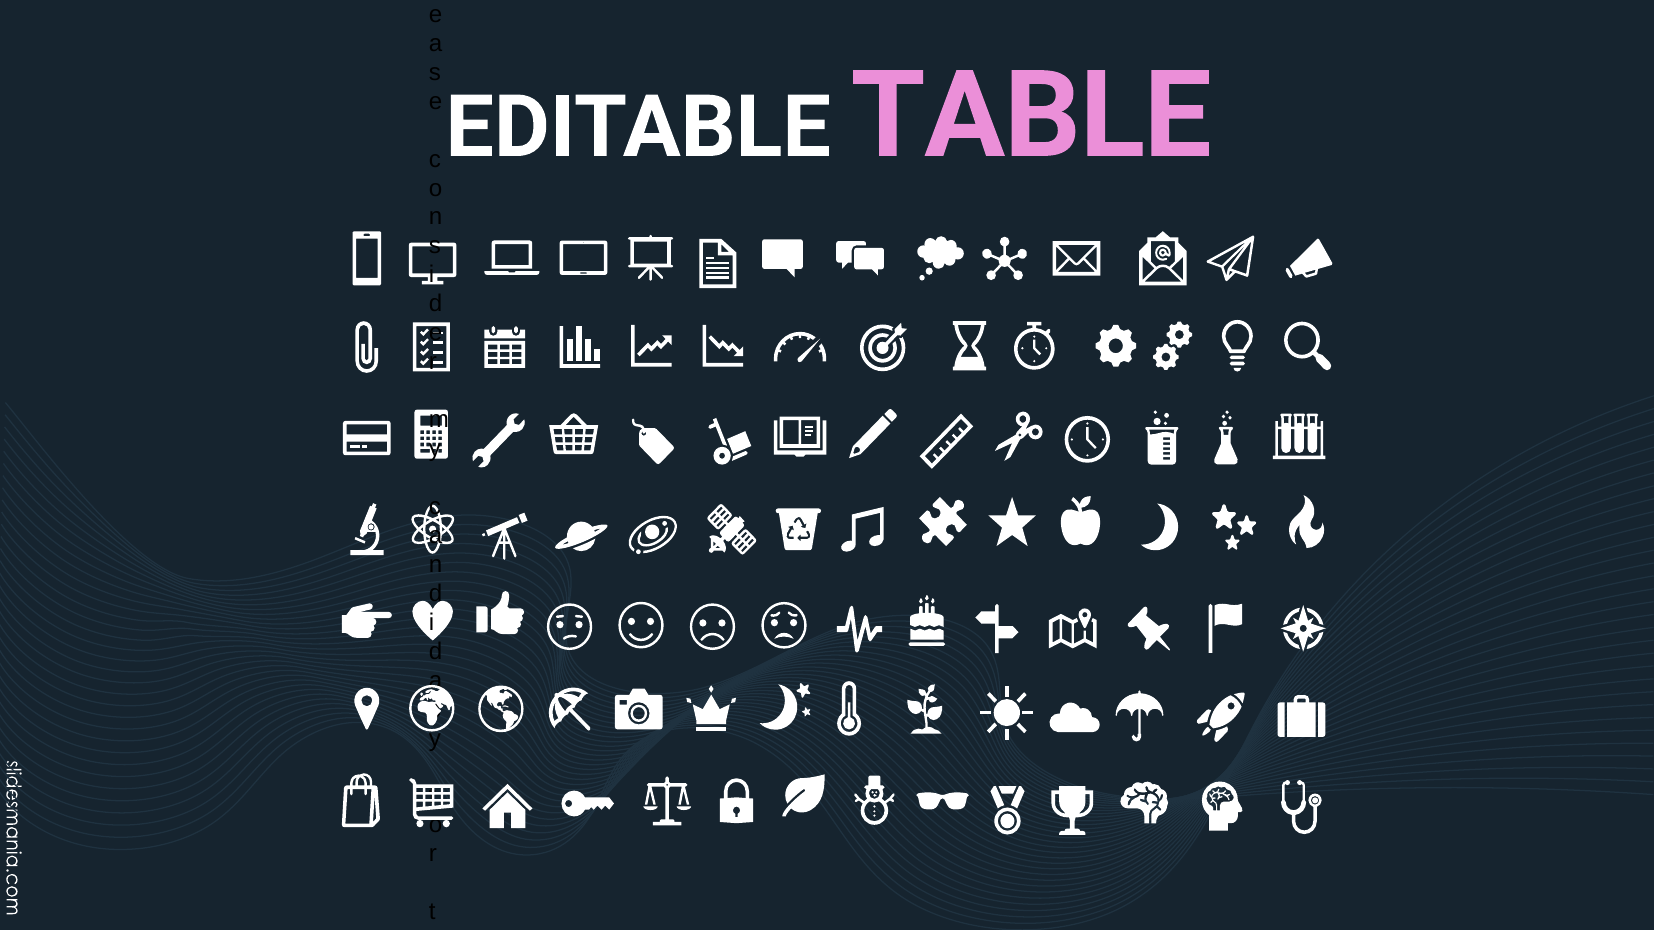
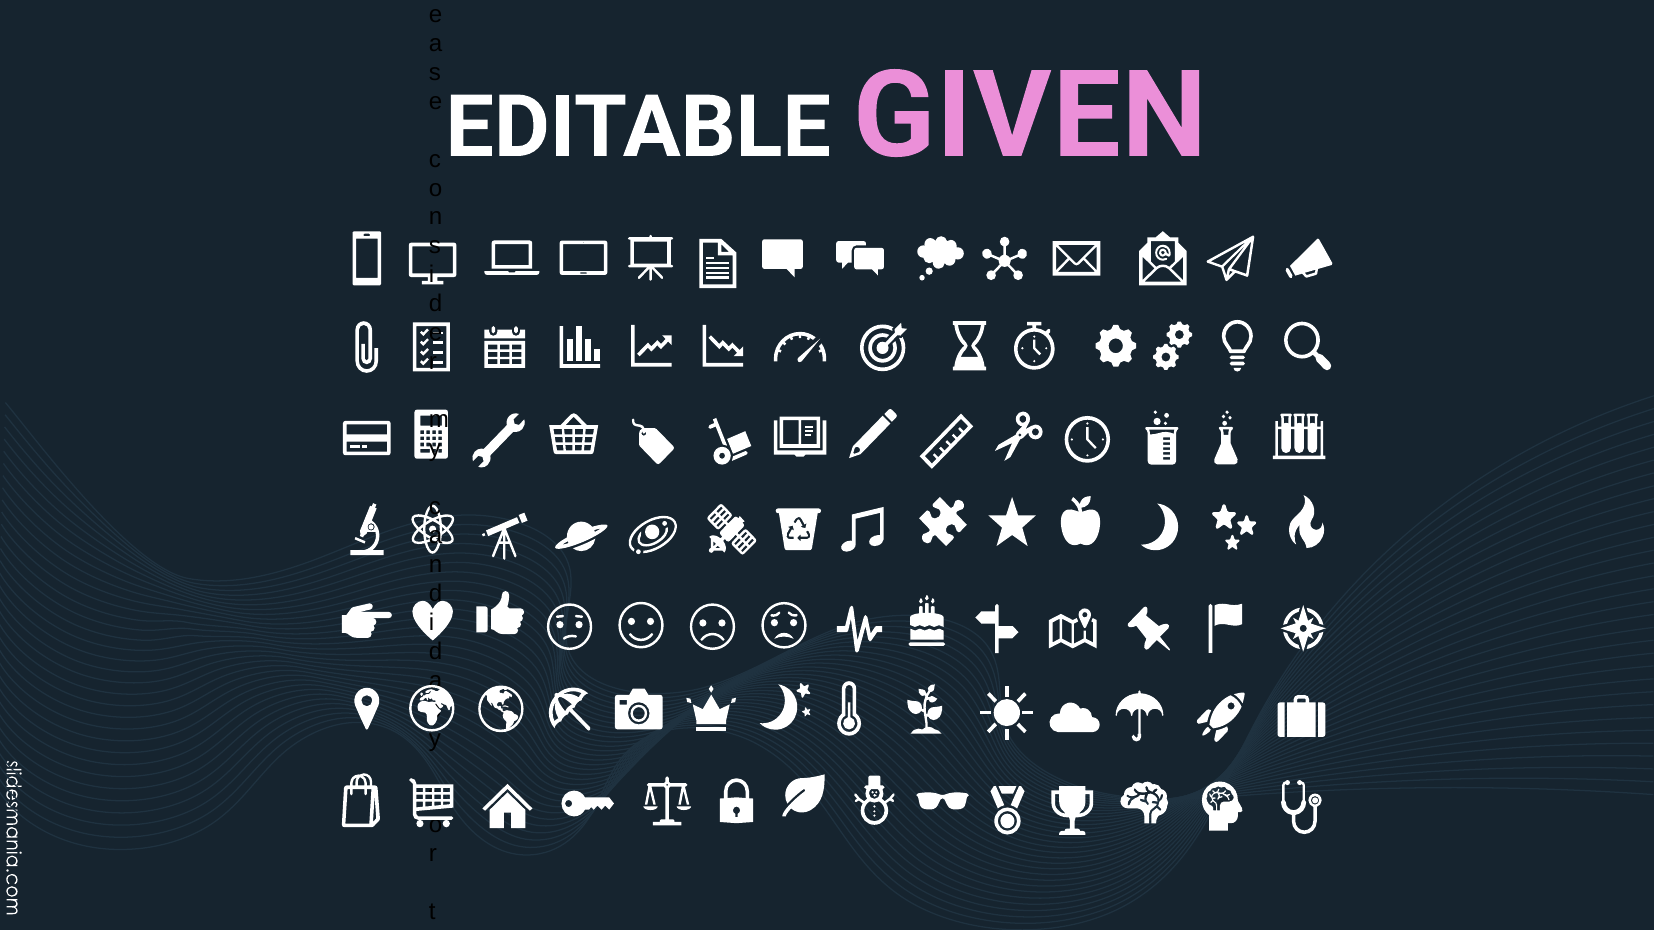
TABLE: TABLE -> GIVEN
